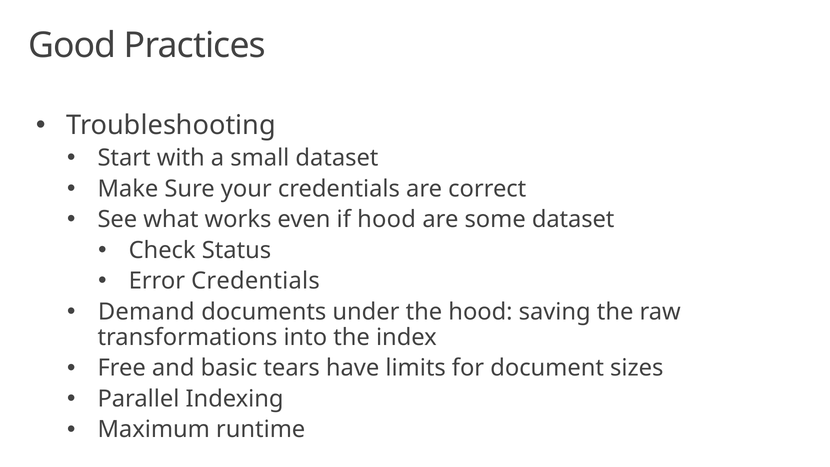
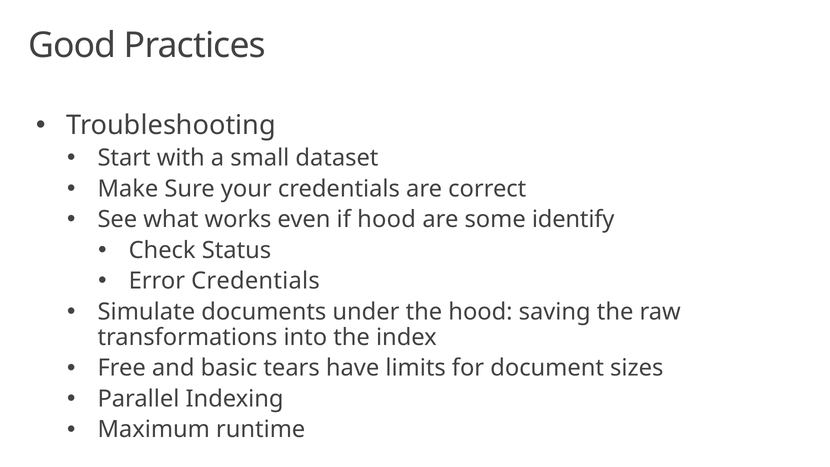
some dataset: dataset -> identify
Demand: Demand -> Simulate
